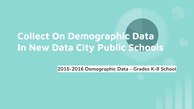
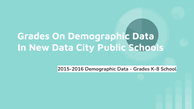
Collect at (33, 36): Collect -> Grades
